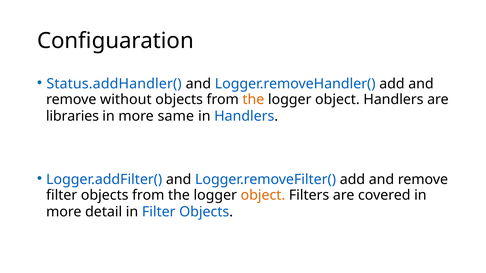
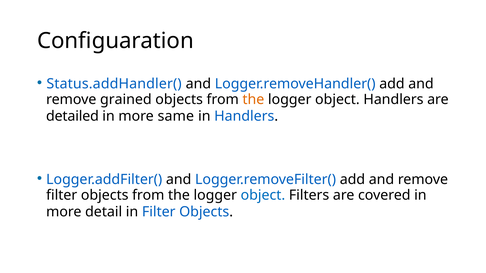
without: without -> grained
libraries: libraries -> detailed
object at (263, 195) colour: orange -> blue
